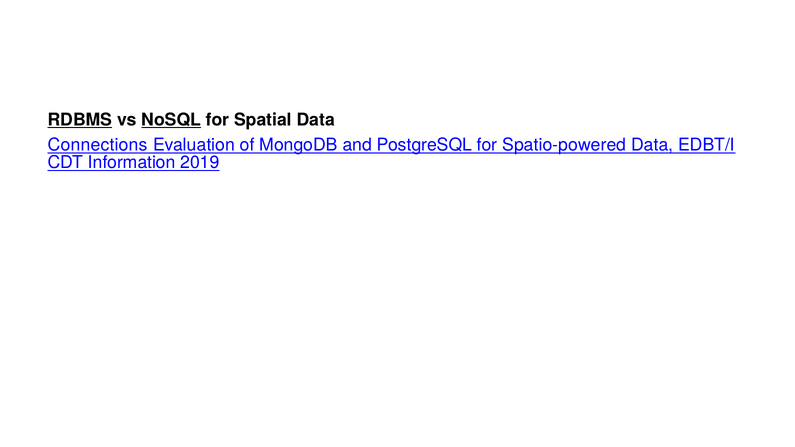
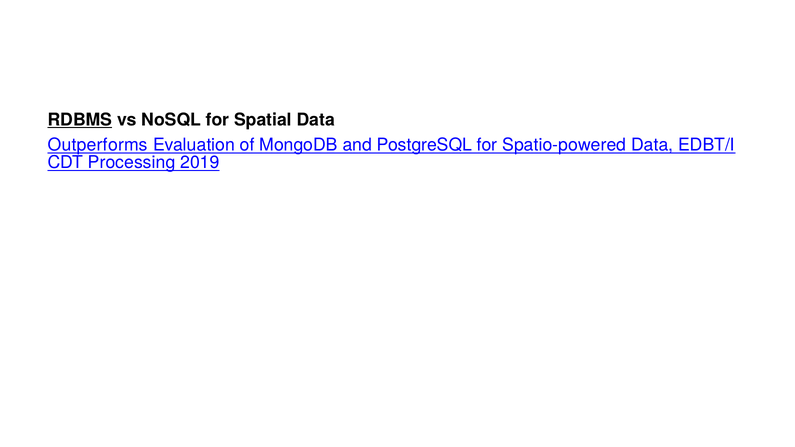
NoSQL underline: present -> none
Connections: Connections -> Outperforms
Information: Information -> Processing
